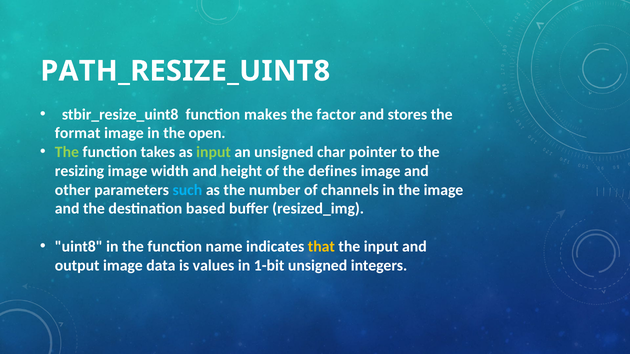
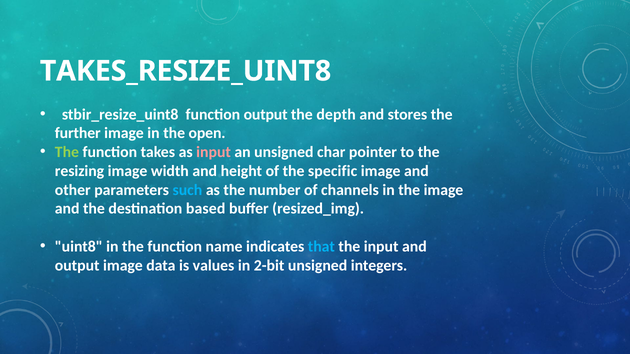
PATH_RESIZE_UINT8: PATH_RESIZE_UINT8 -> TAKES_RESIZE_UINT8
function makes: makes -> output
factor: factor -> depth
format: format -> further
input at (214, 152) colour: light green -> pink
defines: defines -> specific
that colour: yellow -> light blue
1-bit: 1-bit -> 2-bit
